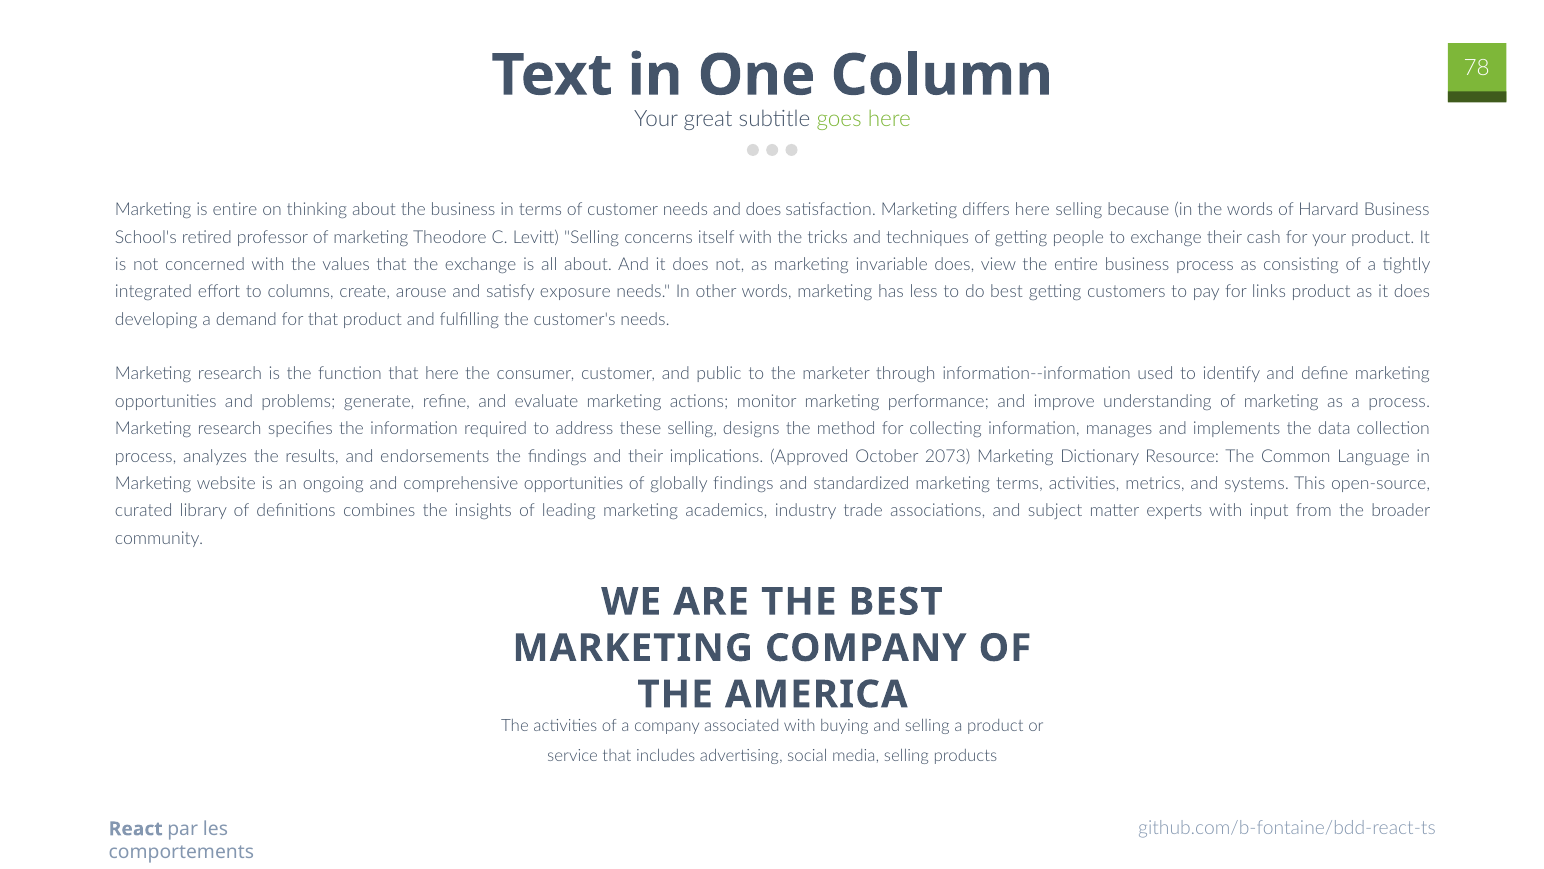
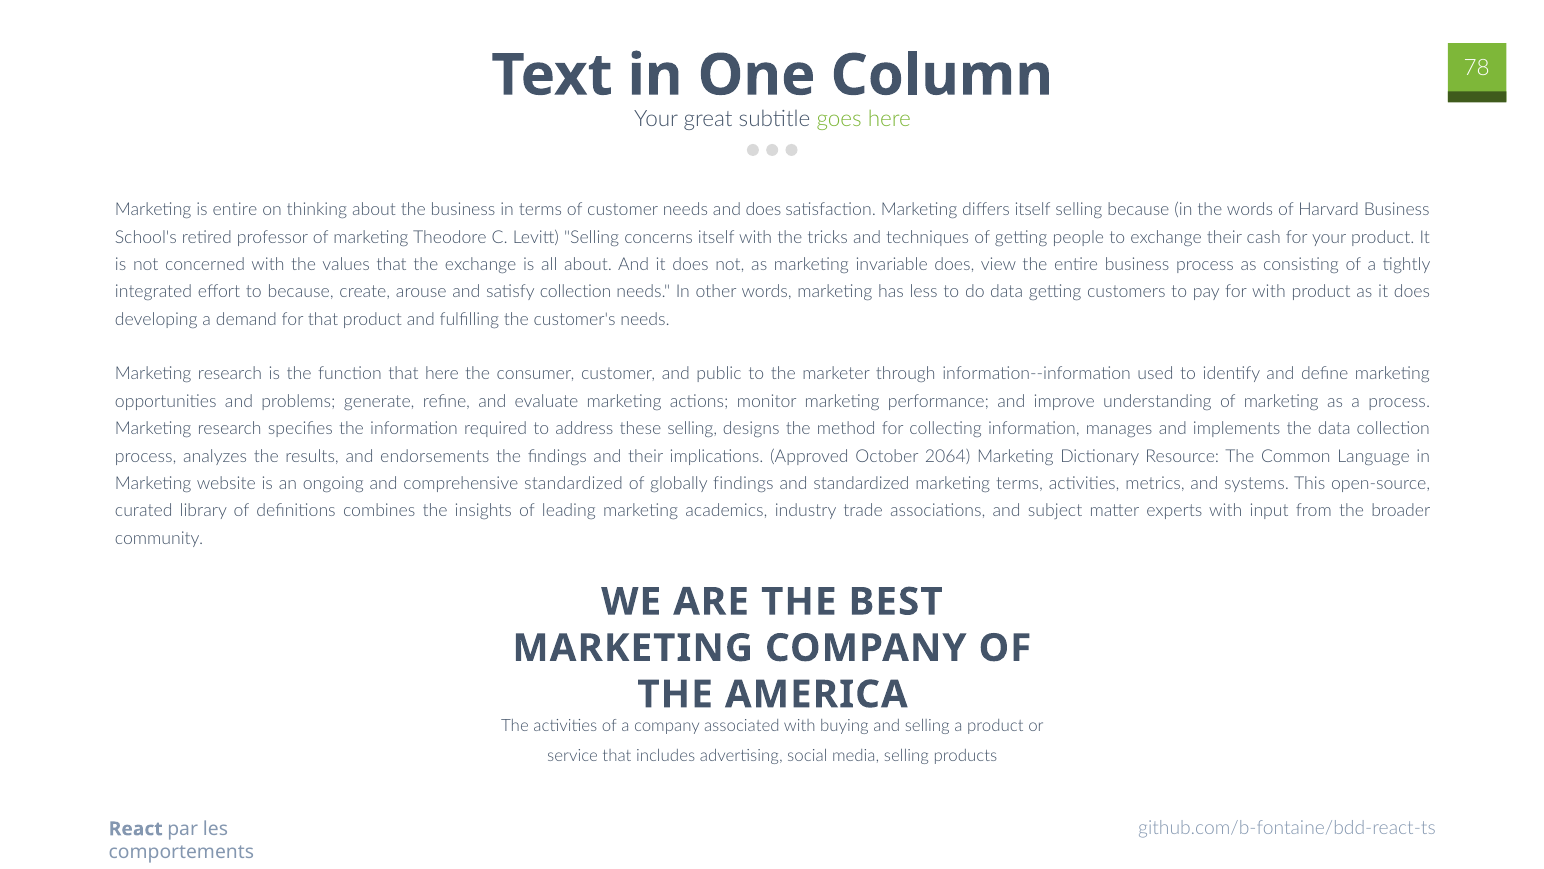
differs here: here -> itself
to columns: columns -> because
satisfy exposure: exposure -> collection
do best: best -> data
for links: links -> with
2073: 2073 -> 2064
comprehensive opportunities: opportunities -> standardized
